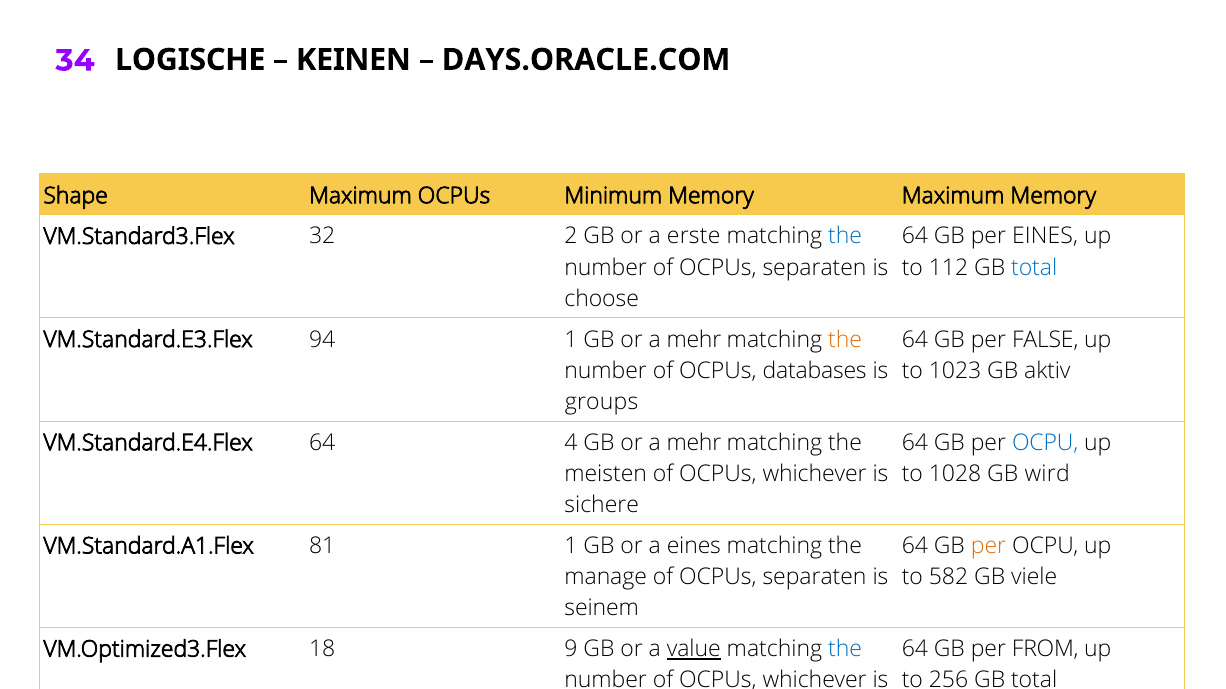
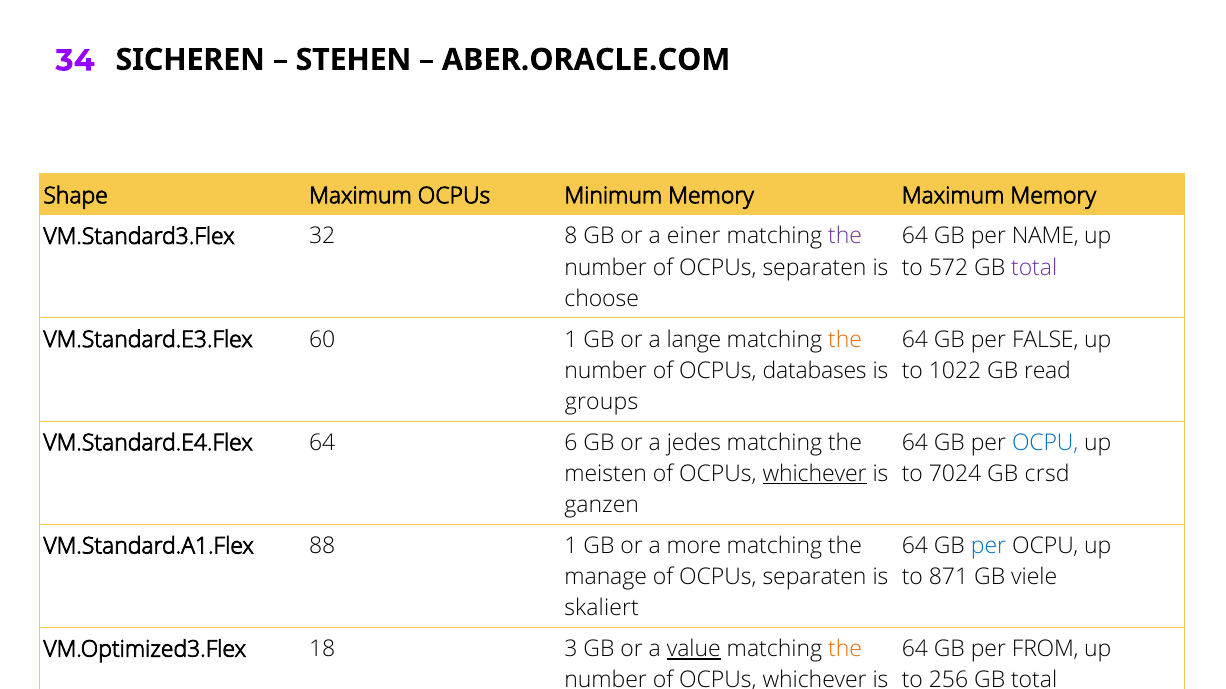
LOGISCHE: LOGISCHE -> SICHEREN
KEINEN: KEINEN -> STEHEN
DAYS.ORACLE.COM: DAYS.ORACLE.COM -> ABER.ORACLE.COM
2: 2 -> 8
erste: erste -> einer
the at (845, 237) colour: blue -> purple
per EINES: EINES -> NAME
112: 112 -> 572
total at (1034, 268) colour: blue -> purple
94: 94 -> 60
mehr at (694, 340): mehr -> lange
1023: 1023 -> 1022
aktiv: aktiv -> read
4: 4 -> 6
mehr at (694, 443): mehr -> jedes
whichever at (815, 474) underline: none -> present
1028: 1028 -> 7024
wird: wird -> crsd
sichere: sichere -> ganzen
81: 81 -> 88
a eines: eines -> more
per at (988, 546) colour: orange -> blue
582: 582 -> 871
seinem: seinem -> skaliert
9: 9 -> 3
the at (845, 650) colour: blue -> orange
